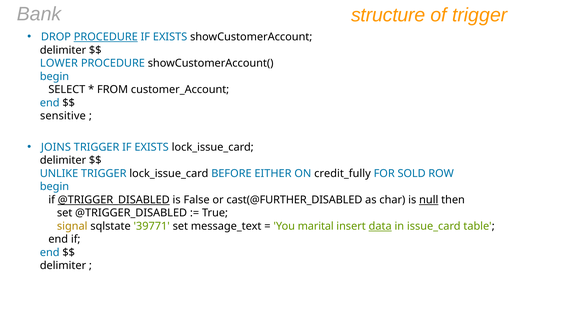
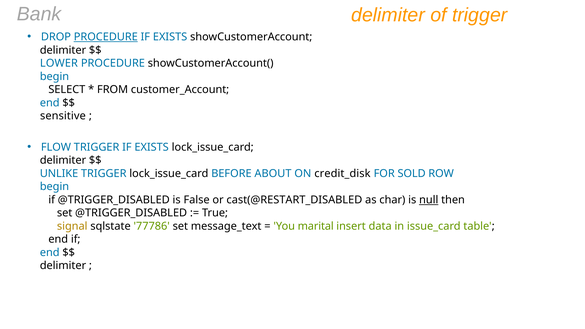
structure at (388, 15): structure -> delimiter
JOINS: JOINS -> FLOW
EITHER: EITHER -> ABOUT
credit_fully: credit_fully -> credit_disk
@TRIGGER_DISABLED at (114, 200) underline: present -> none
cast(@FURTHER_DISABLED: cast(@FURTHER_DISABLED -> cast(@RESTART_DISABLED
39771: 39771 -> 77786
data underline: present -> none
